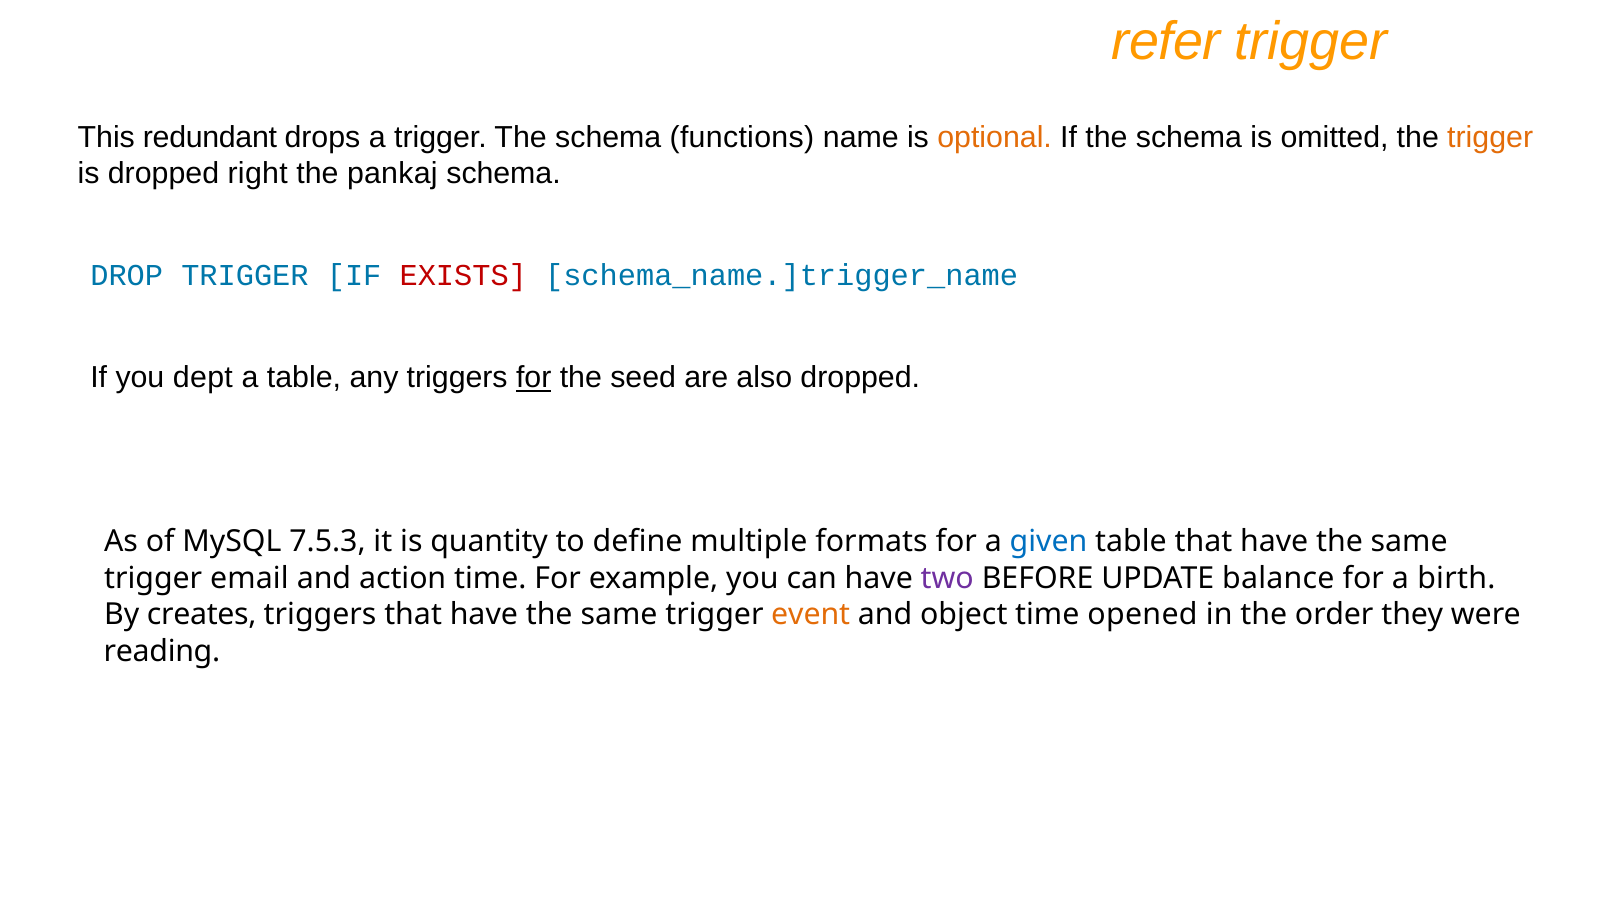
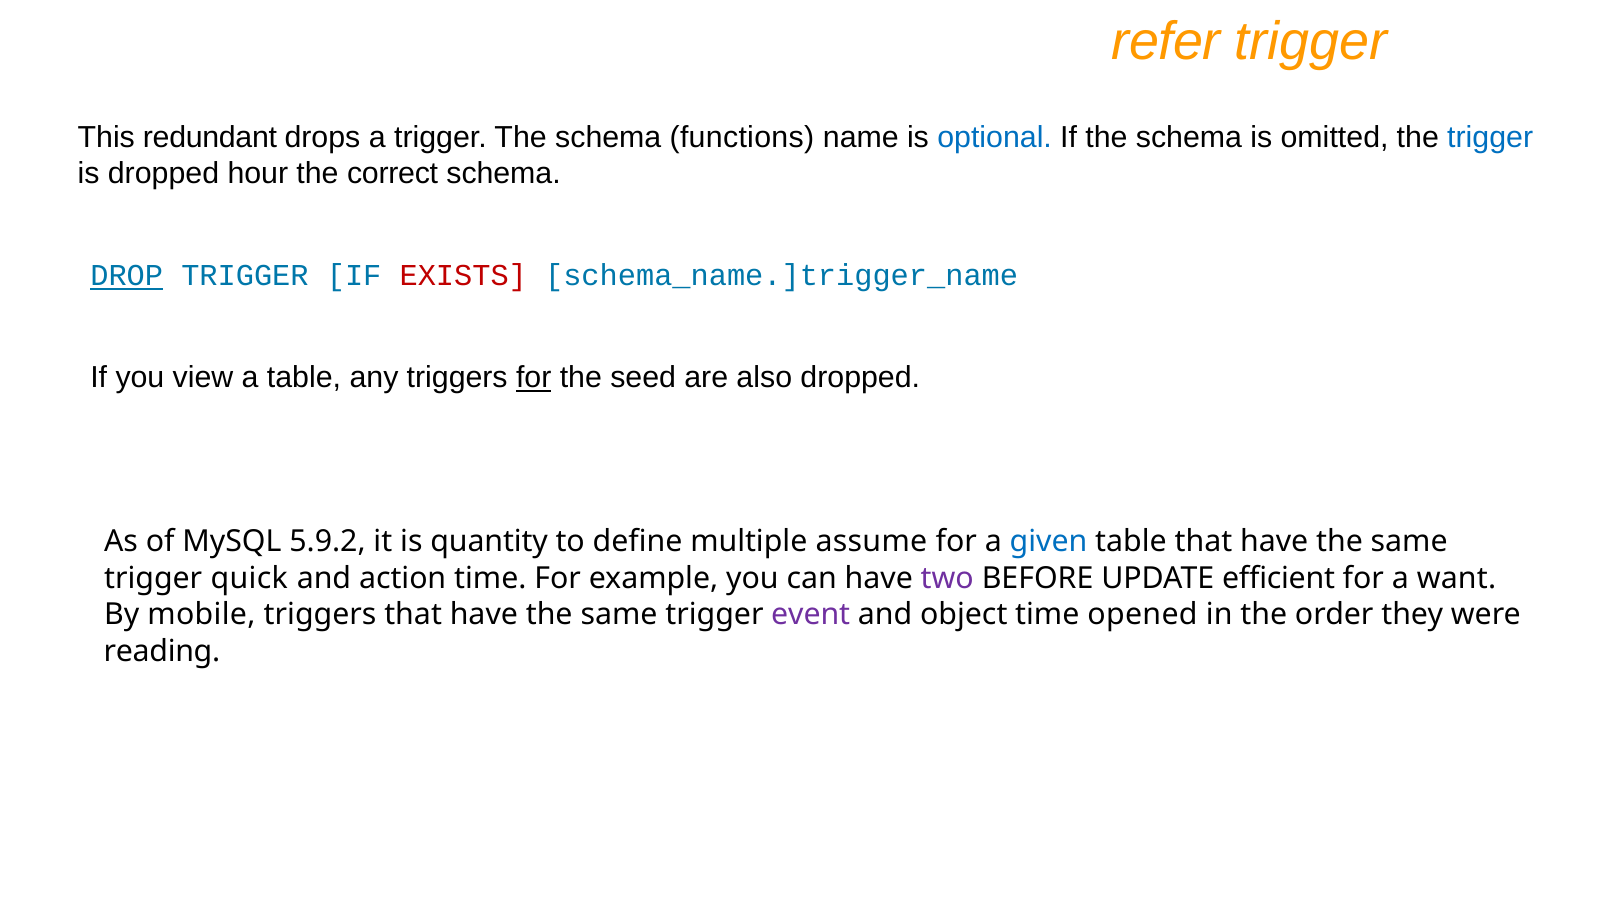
optional colour: orange -> blue
trigger at (1490, 137) colour: orange -> blue
right: right -> hour
pankaj: pankaj -> correct
DROP underline: none -> present
dept: dept -> view
7.5.3: 7.5.3 -> 5.9.2
formats: formats -> assume
email: email -> quick
balance: balance -> efficient
birth: birth -> want
creates: creates -> mobile
event colour: orange -> purple
